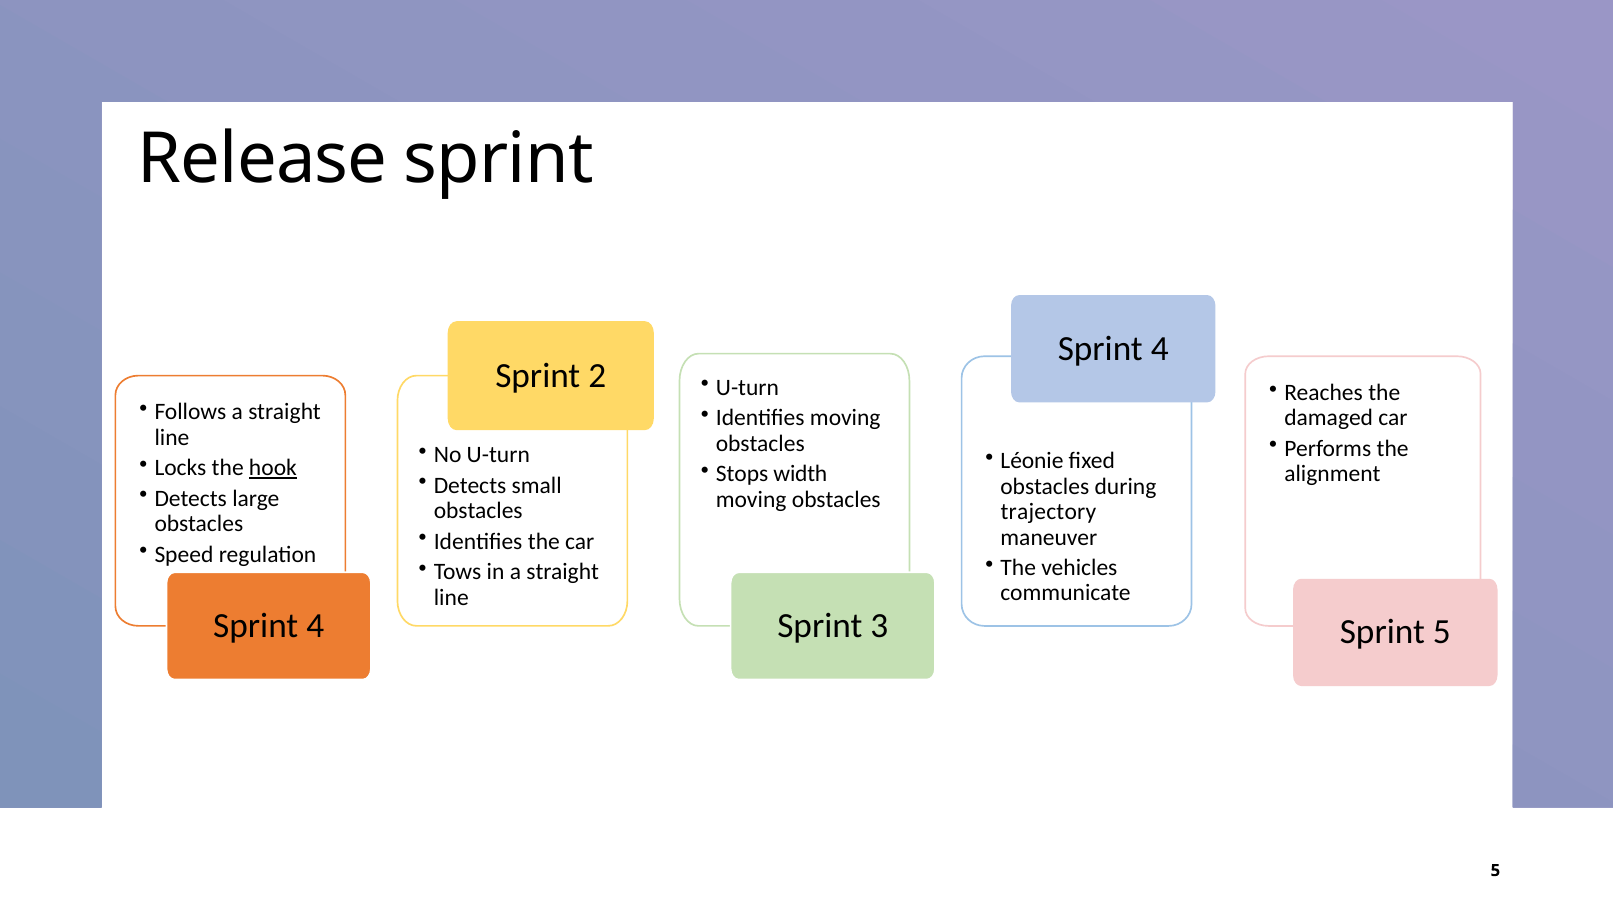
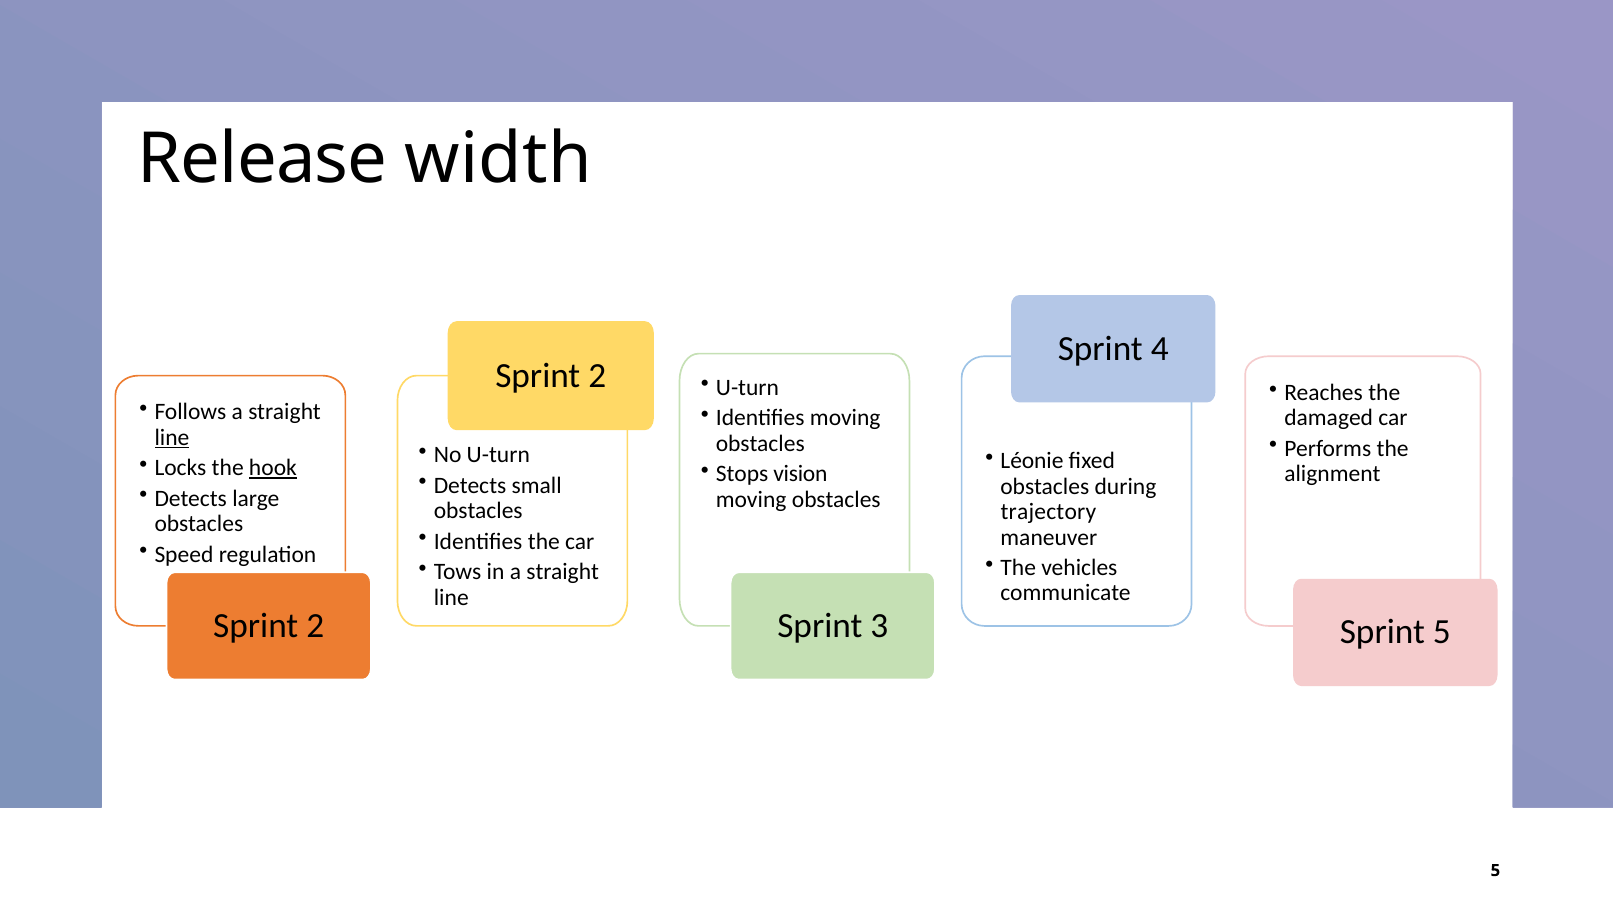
Release sprint: sprint -> width
line at (172, 438) underline: none -> present
width: width -> vision
4 at (315, 626): 4 -> 2
